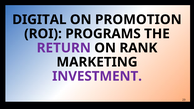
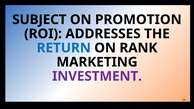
DIGITAL: DIGITAL -> SUBJECT
PROGRAMS: PROGRAMS -> ADDRESSES
RETURN colour: purple -> blue
